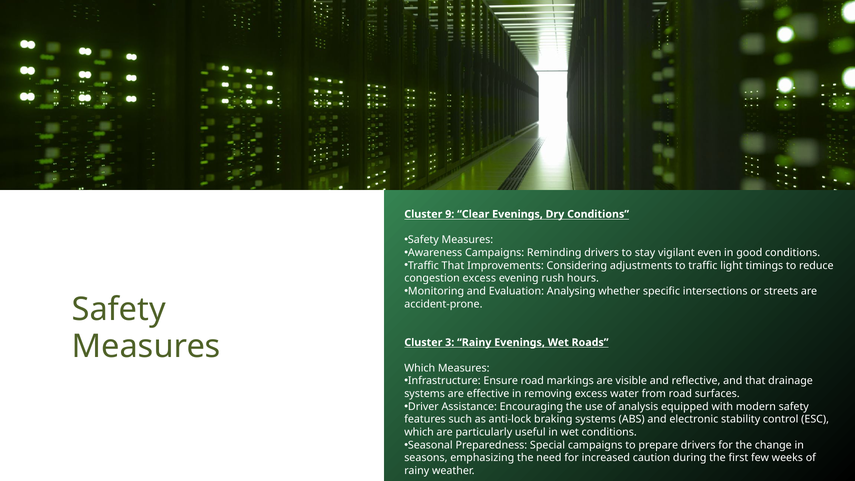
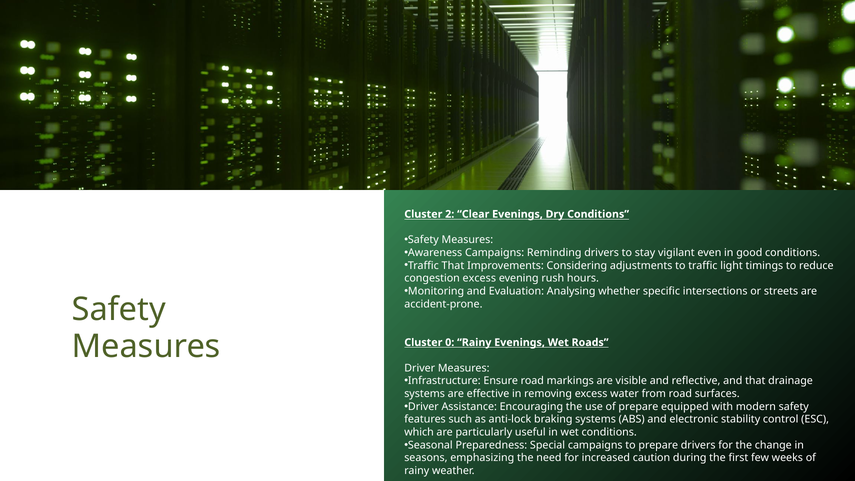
9: 9 -> 2
3: 3 -> 0
Which at (420, 368): Which -> Driver
of analysis: analysis -> prepare
